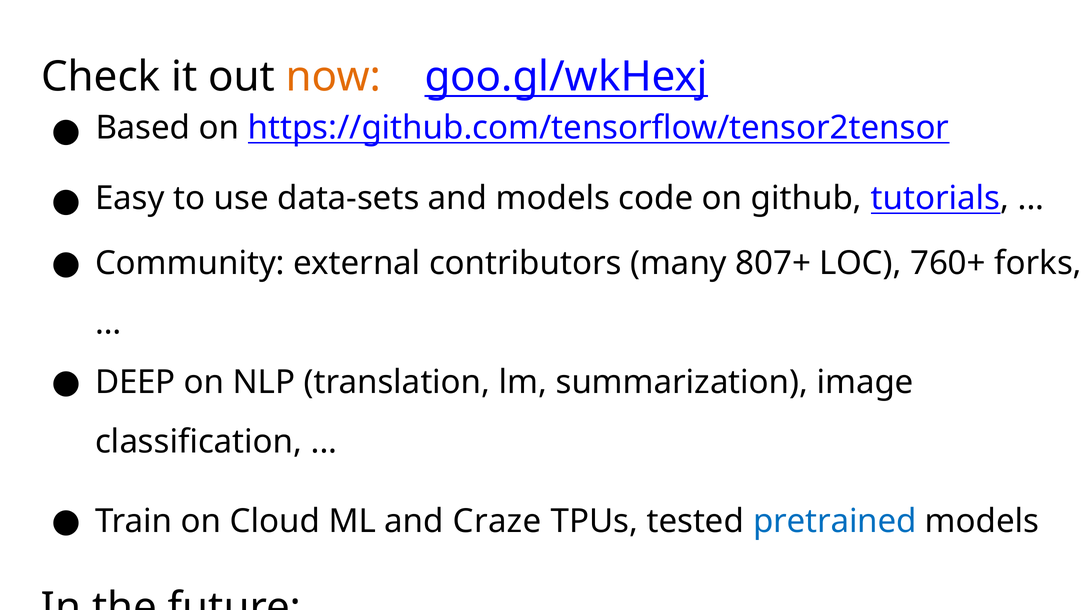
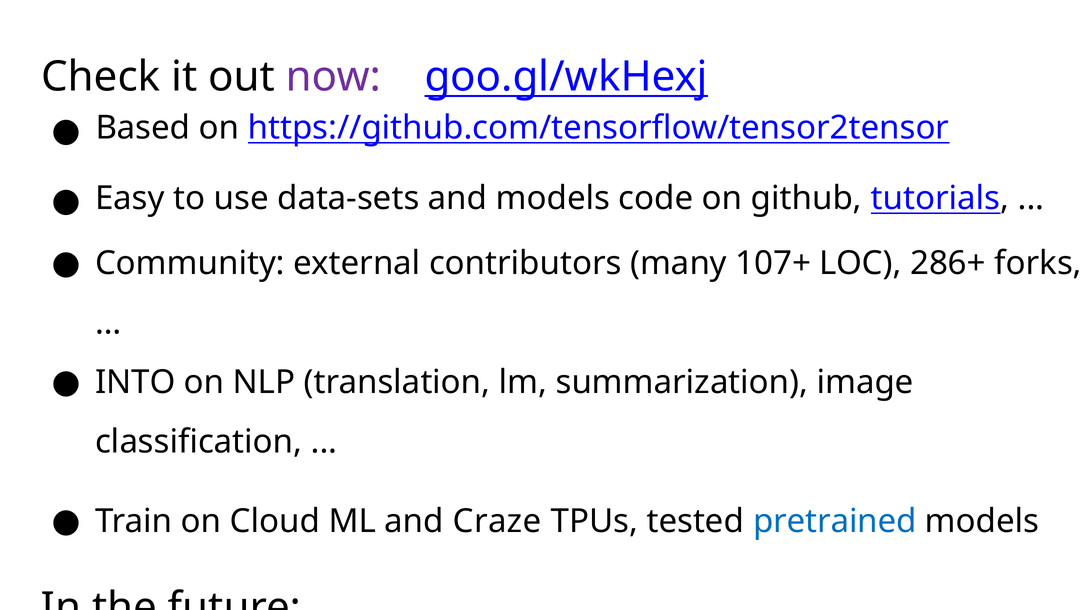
now colour: orange -> purple
807+: 807+ -> 107+
760+: 760+ -> 286+
DEEP: DEEP -> INTO
